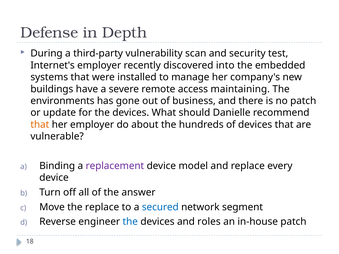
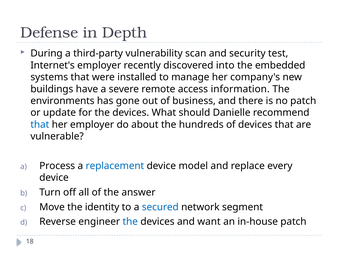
maintaining: maintaining -> information
that at (40, 125) colour: orange -> blue
Binding: Binding -> Process
replacement colour: purple -> blue
the replace: replace -> identity
roles: roles -> want
